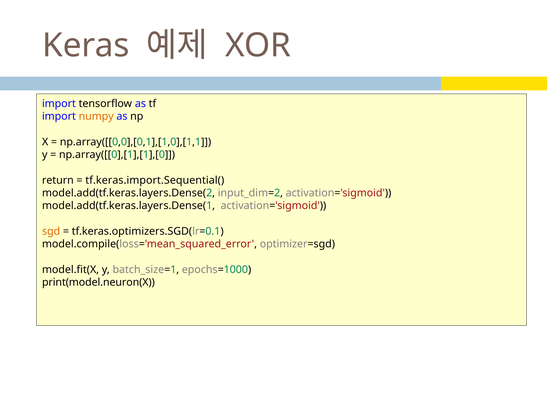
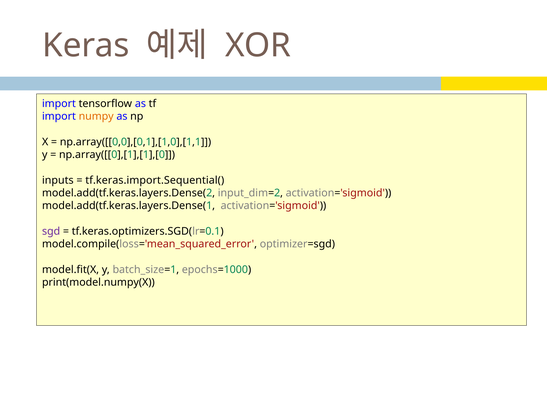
return: return -> inputs
sgd colour: orange -> purple
print(model.neuron(X: print(model.neuron(X -> print(model.numpy(X
